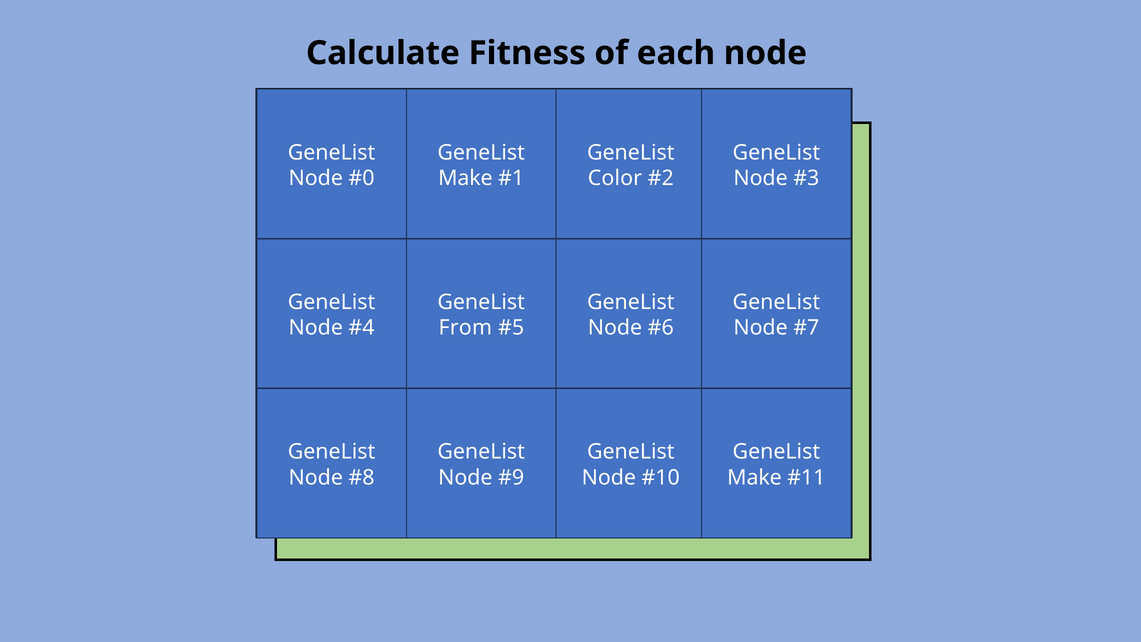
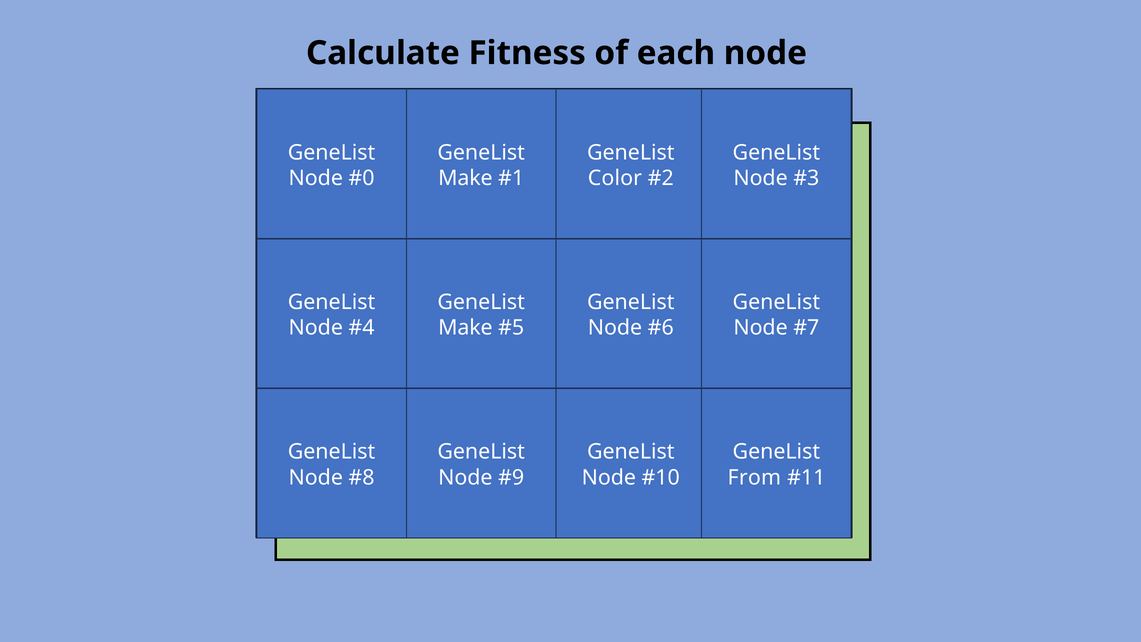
From at (465, 328): From -> Make
Make at (755, 477): Make -> From
